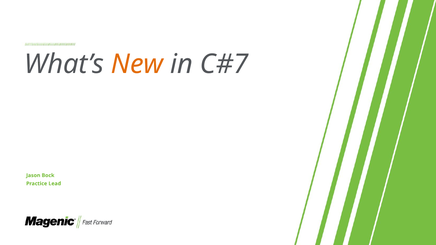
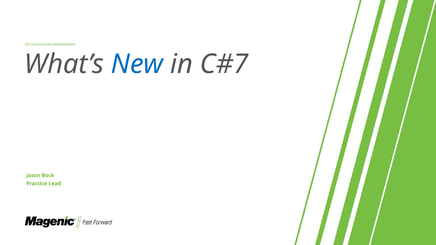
New colour: orange -> blue
